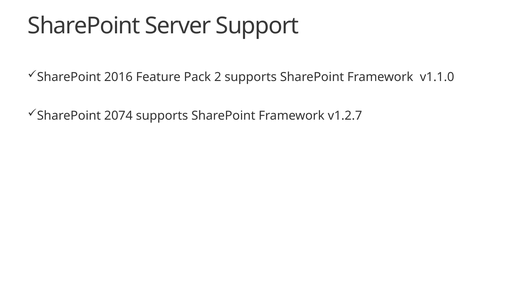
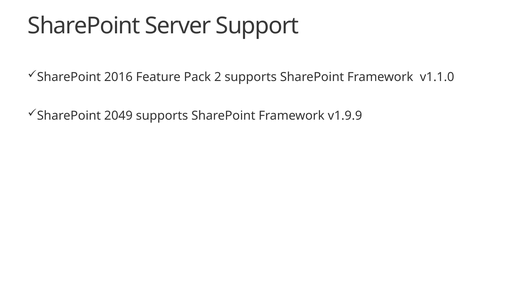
2074: 2074 -> 2049
v1.2.7: v1.2.7 -> v1.9.9
